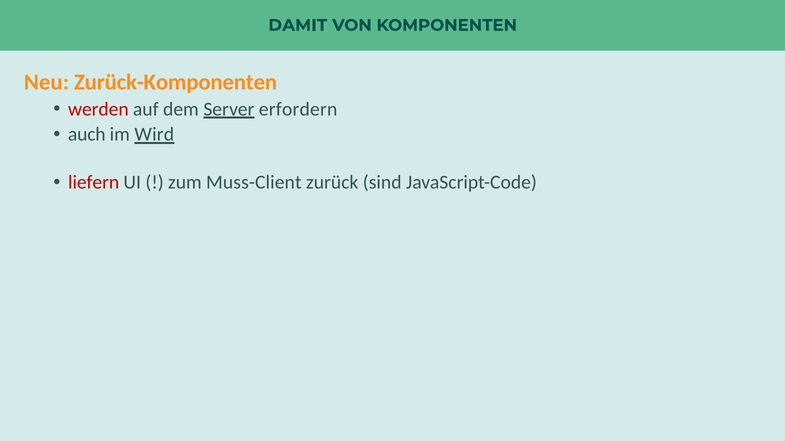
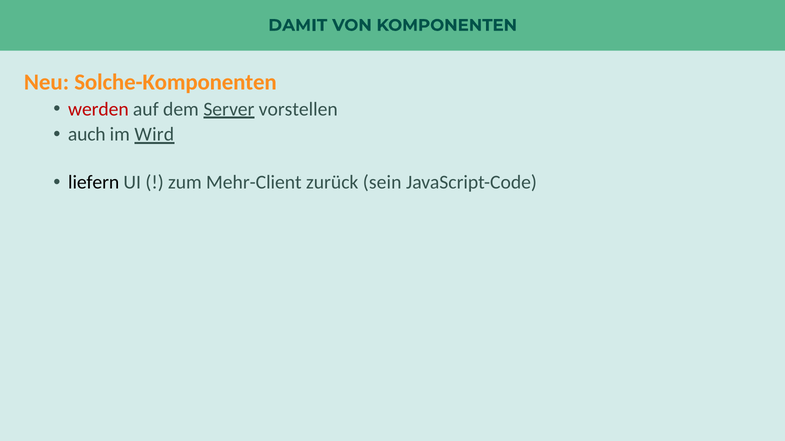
Zurück-Komponenten: Zurück-Komponenten -> Solche-Komponenten
erfordern: erfordern -> vorstellen
liefern colour: red -> black
Muss-Client: Muss-Client -> Mehr-Client
sind: sind -> sein
